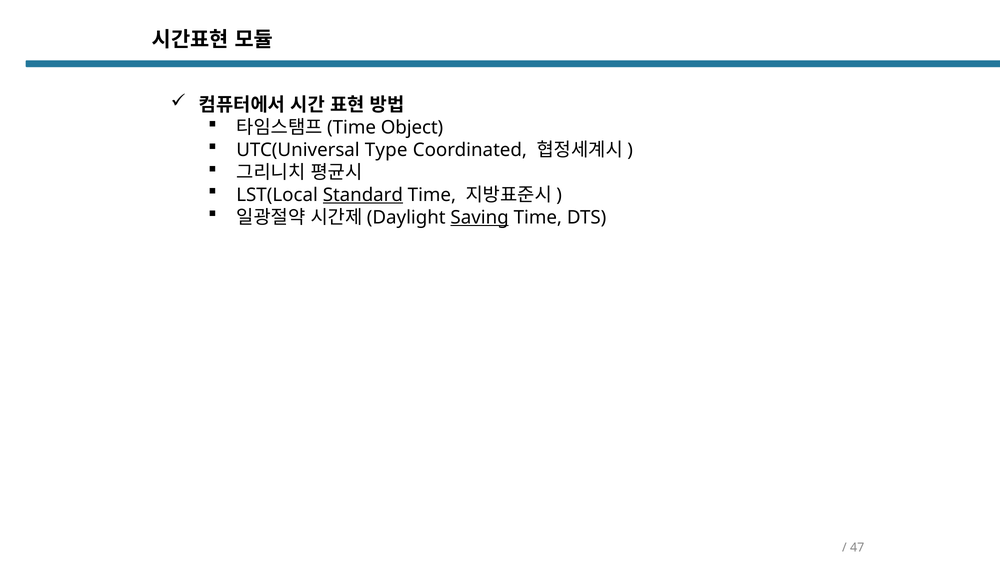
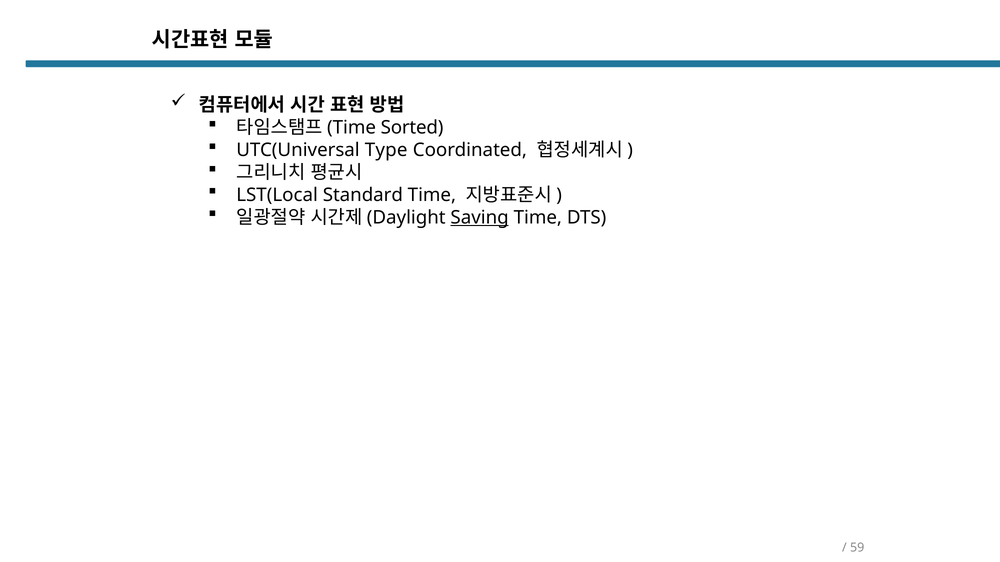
Object: Object -> Sorted
Standard underline: present -> none
47: 47 -> 59
